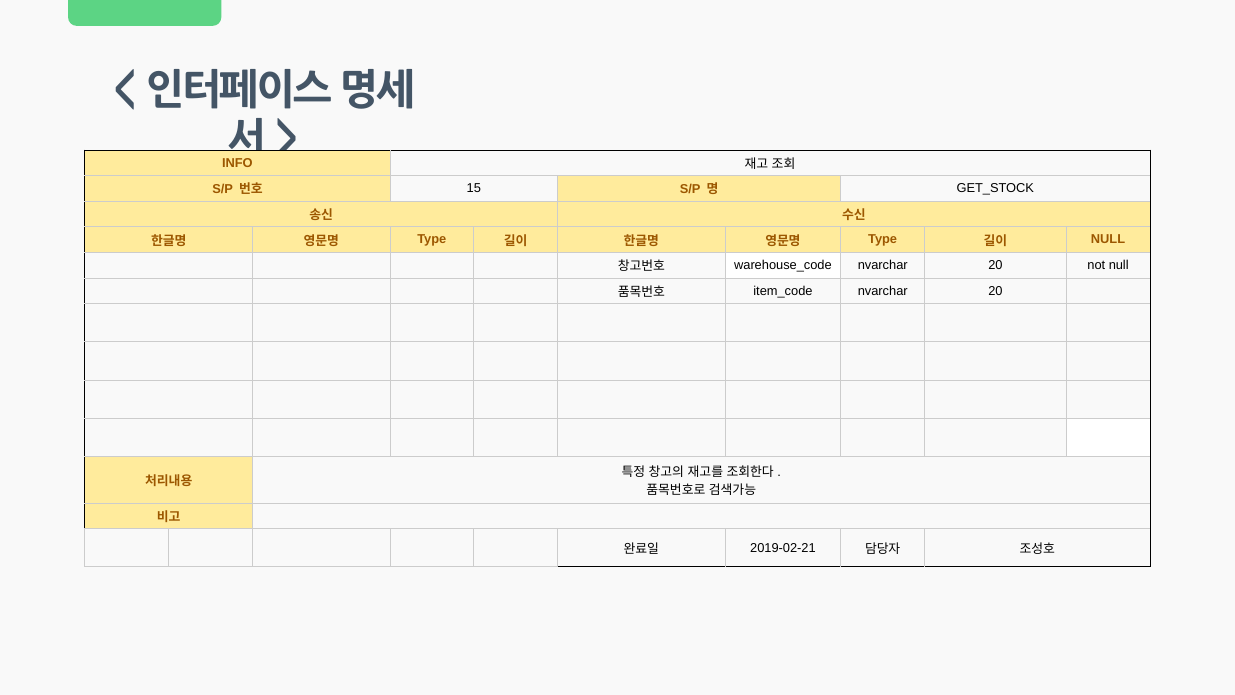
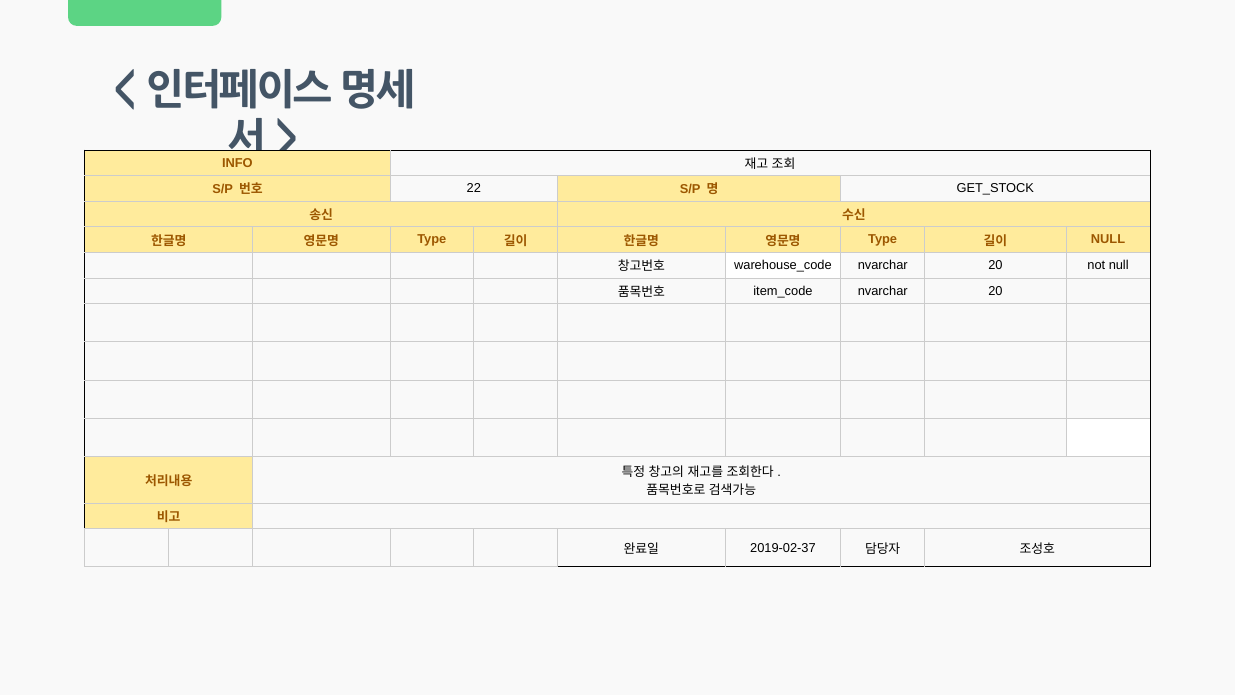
15: 15 -> 22
2019-02-21: 2019-02-21 -> 2019-02-37
